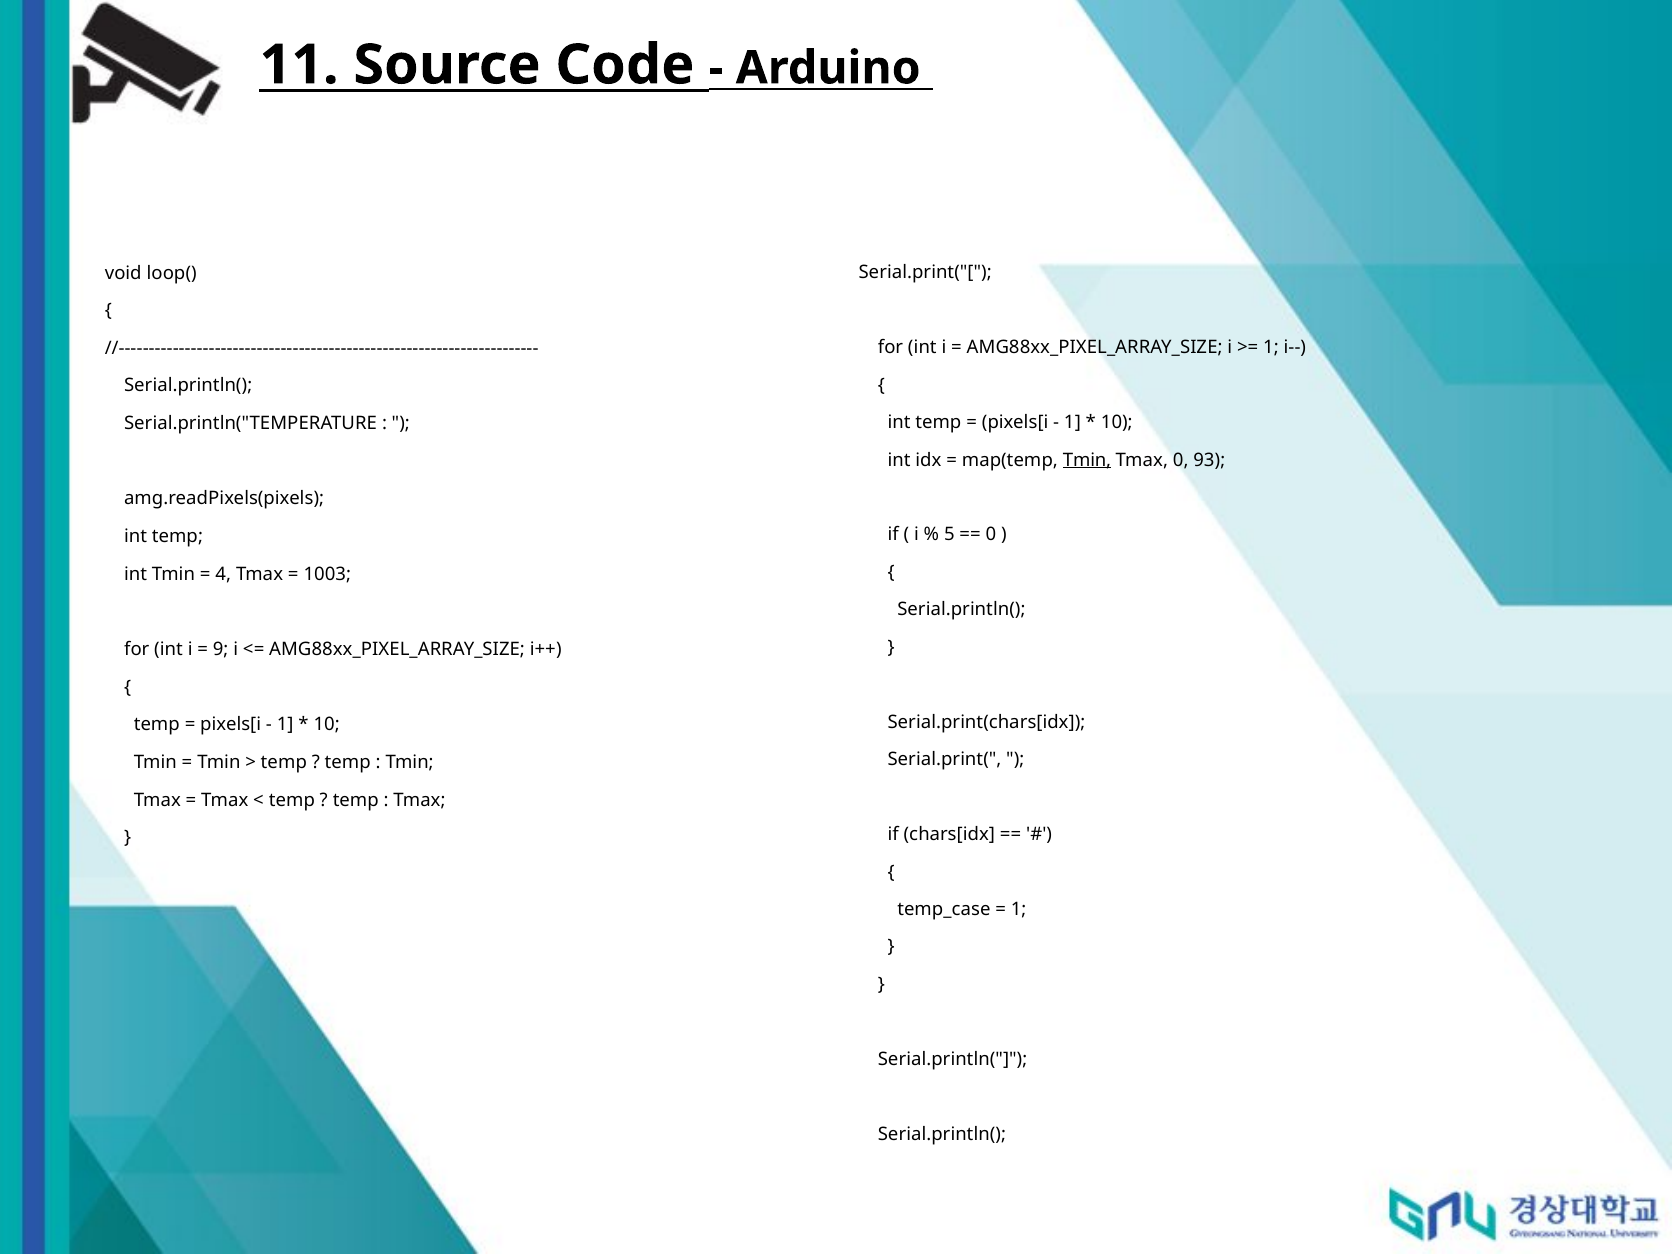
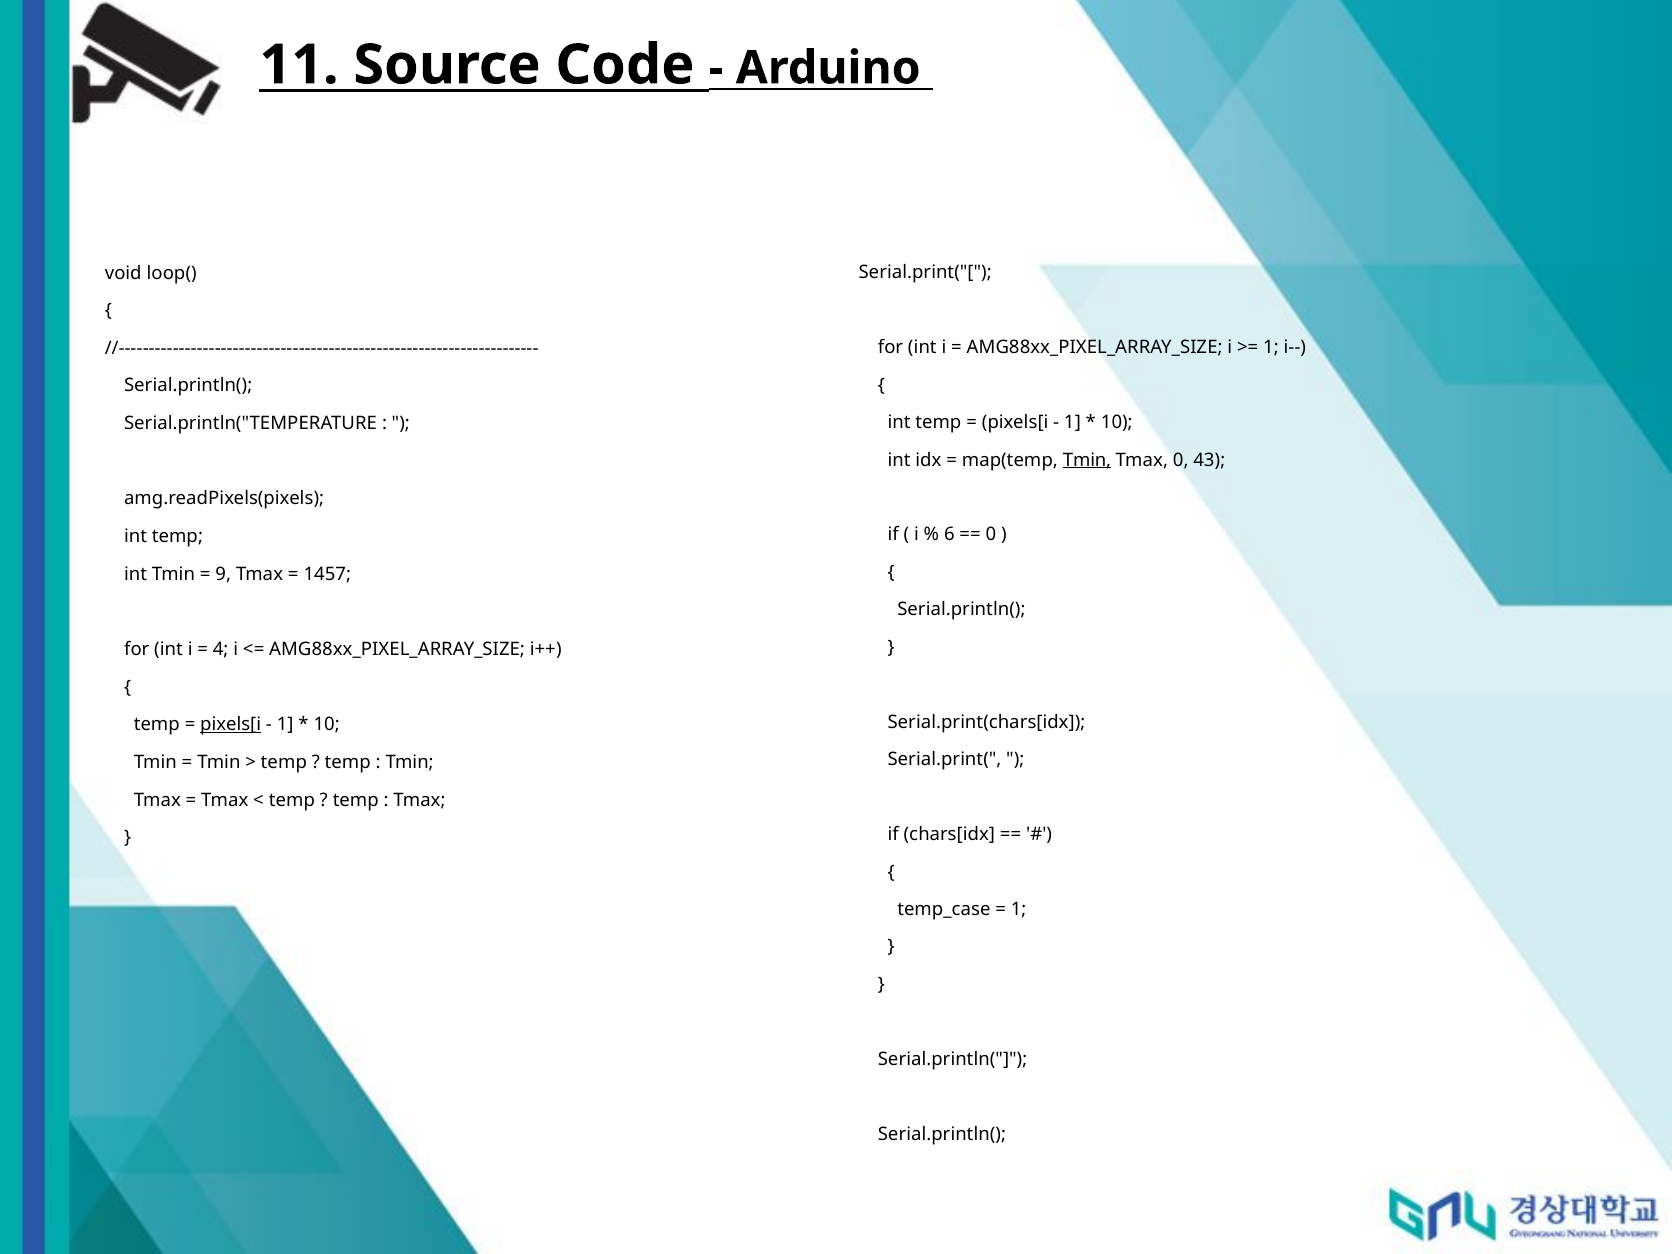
93: 93 -> 43
5: 5 -> 6
4: 4 -> 9
1003: 1003 -> 1457
9: 9 -> 4
pixels[i at (231, 725) underline: none -> present
